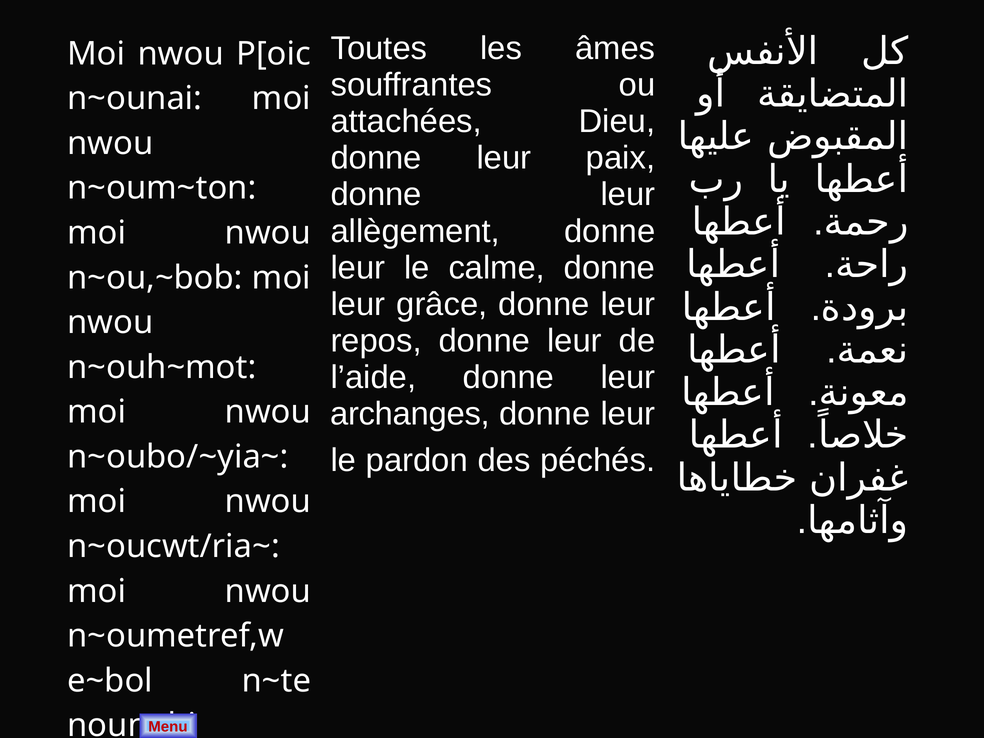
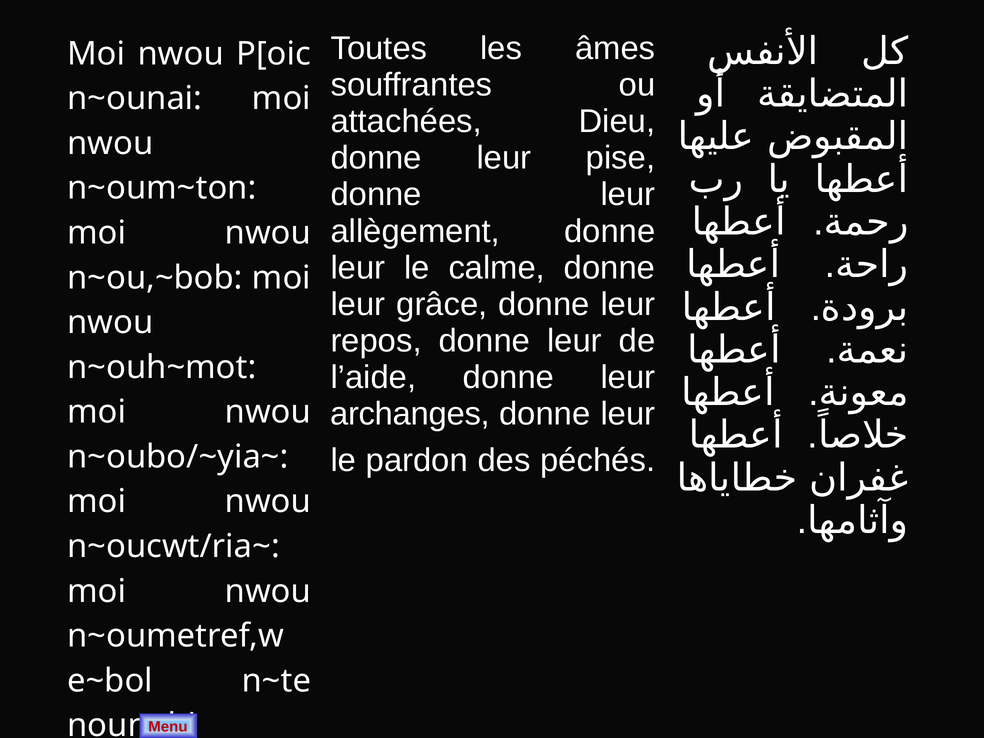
paix: paix -> pise
